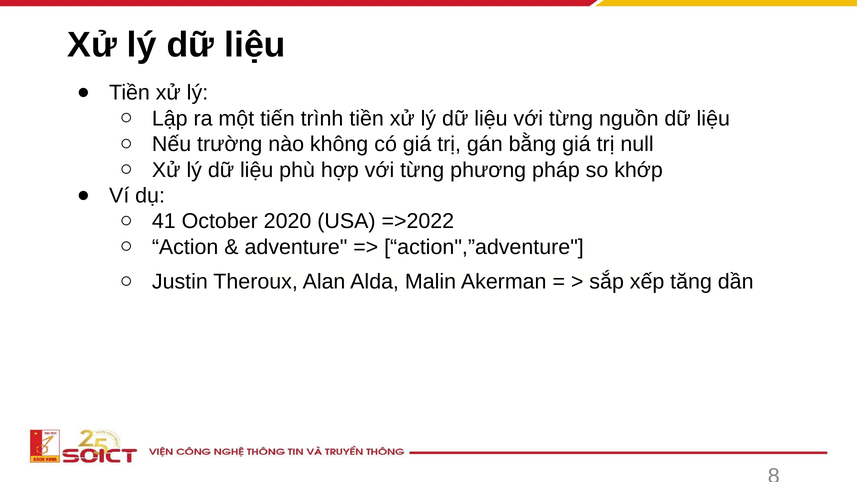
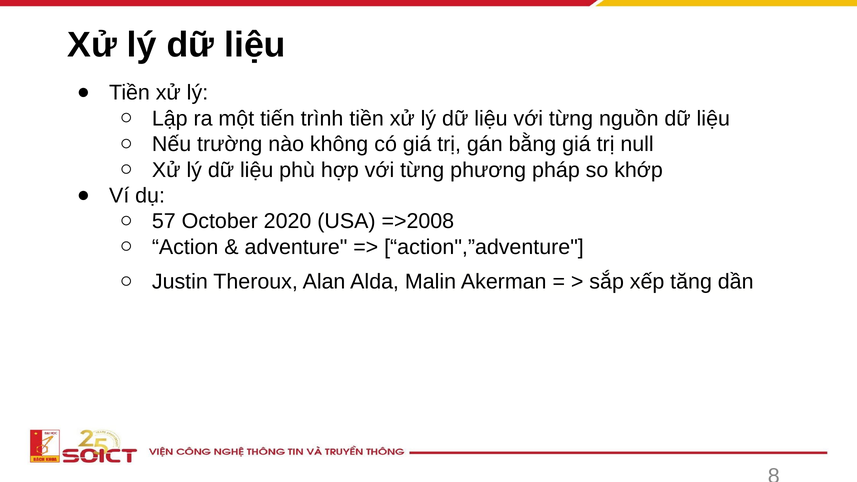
41: 41 -> 57
=>2022: =>2022 -> =>2008
